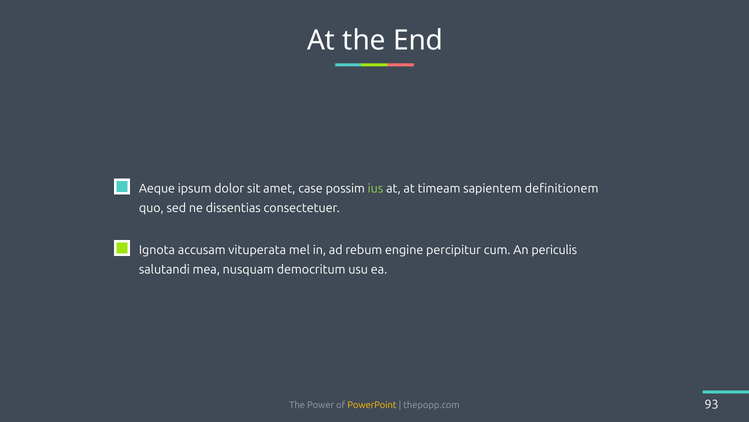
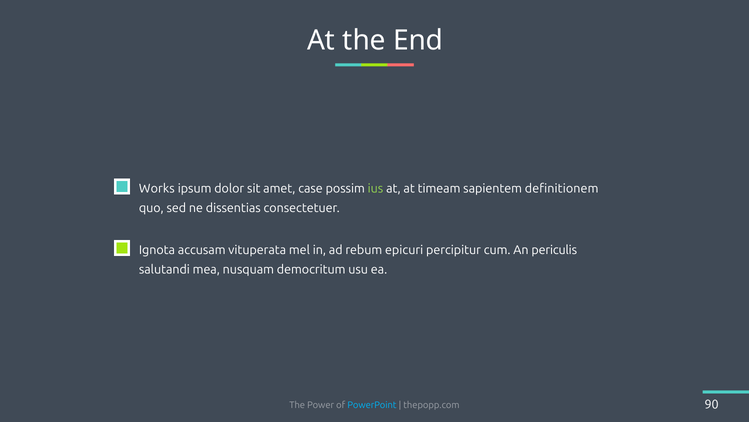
Aeque: Aeque -> Works
engine: engine -> epicuri
PowerPoint colour: yellow -> light blue
93: 93 -> 90
